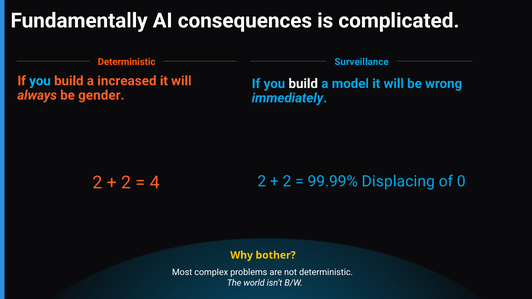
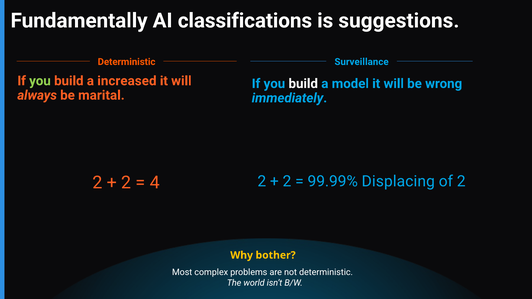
consequences: consequences -> classifications
complicated: complicated -> suggestions
you at (40, 81) colour: light blue -> light green
gender: gender -> marital
of 0: 0 -> 2
